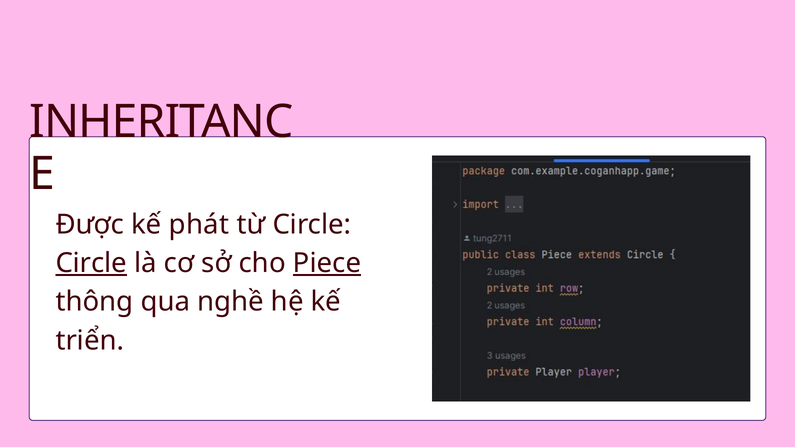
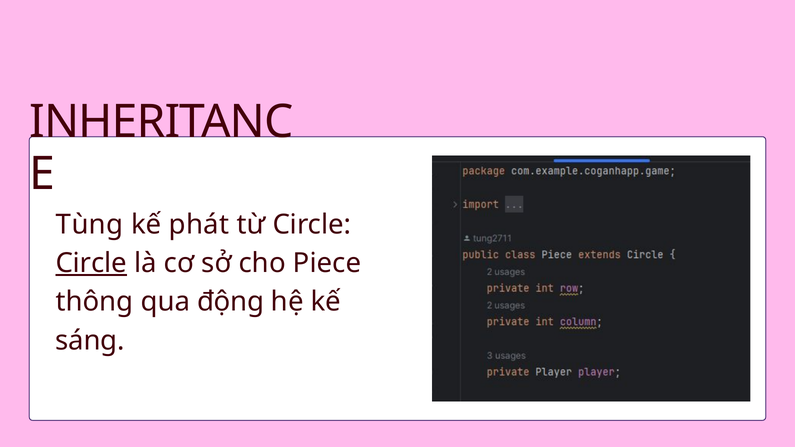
Được: Được -> Tùng
Piece underline: present -> none
nghề: nghề -> động
triển: triển -> sáng
